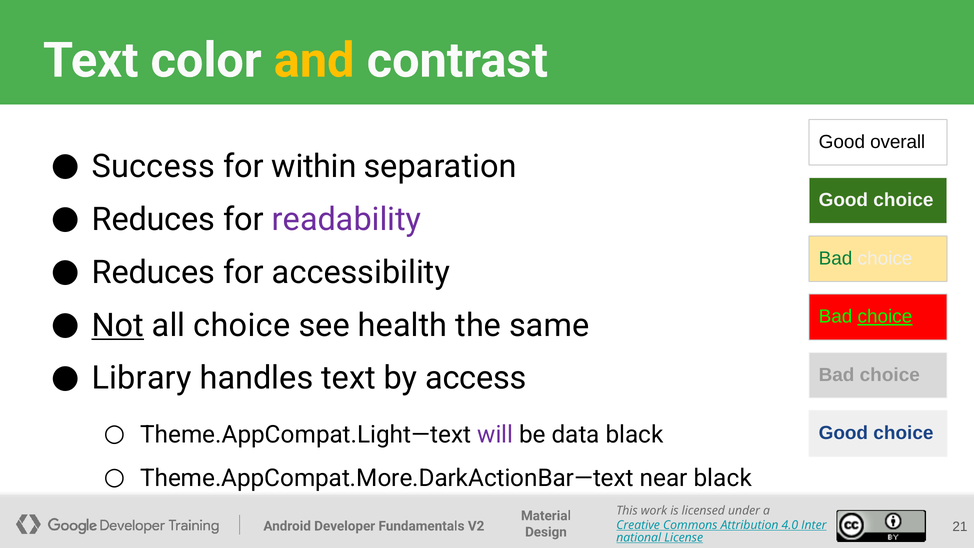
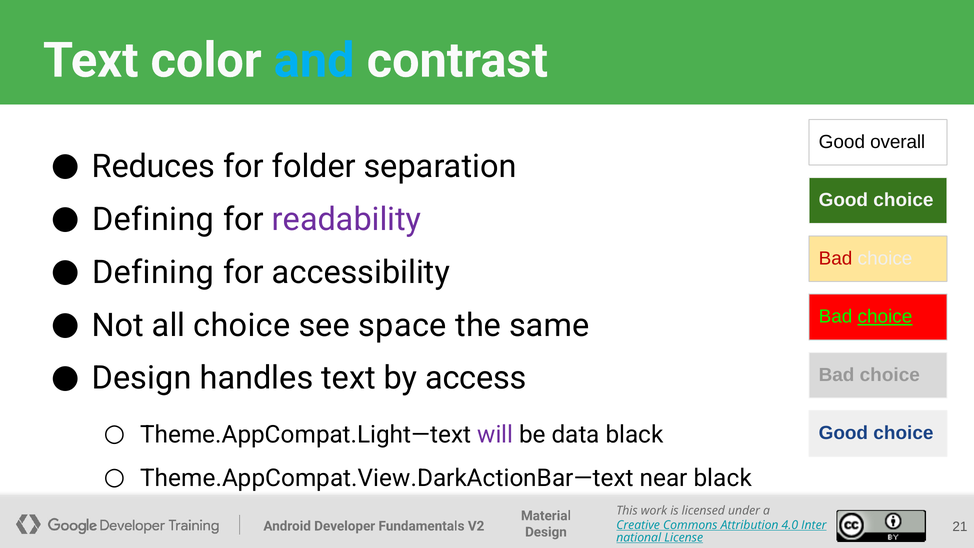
and colour: yellow -> light blue
Success: Success -> Reduces
within: within -> folder
Reduces at (153, 219): Reduces -> Defining
Bad at (836, 258) colour: green -> red
Reduces at (153, 272): Reduces -> Defining
Not underline: present -> none
health: health -> space
Library at (142, 378): Library -> Design
Theme.AppCompat.More.DarkActionBar—text: Theme.AppCompat.More.DarkActionBar—text -> Theme.AppCompat.View.DarkActionBar—text
